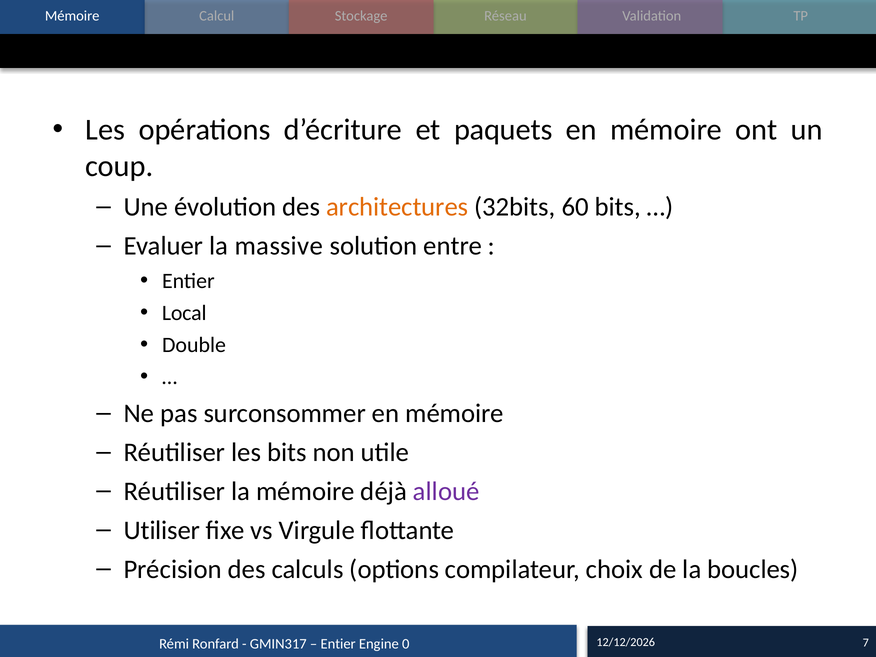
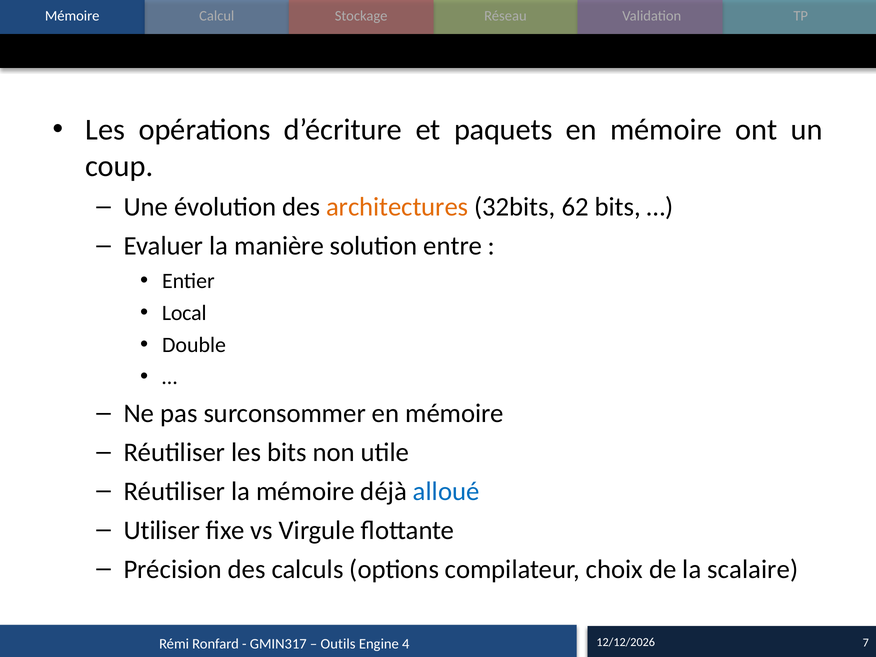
60: 60 -> 62
massive: massive -> manière
alloué colour: purple -> blue
boucles: boucles -> scalaire
Entier at (338, 644): Entier -> Outils
0: 0 -> 4
